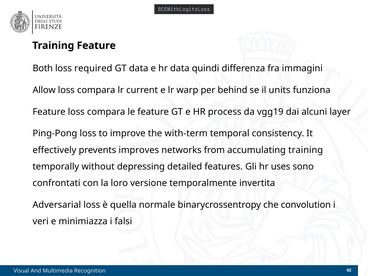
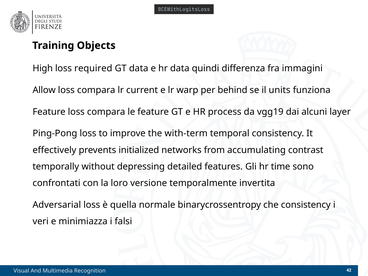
Training Feature: Feature -> Objects
Both: Both -> High
improves: improves -> initialized
accumulating training: training -> contrast
uses: uses -> time
che convolution: convolution -> consistency
